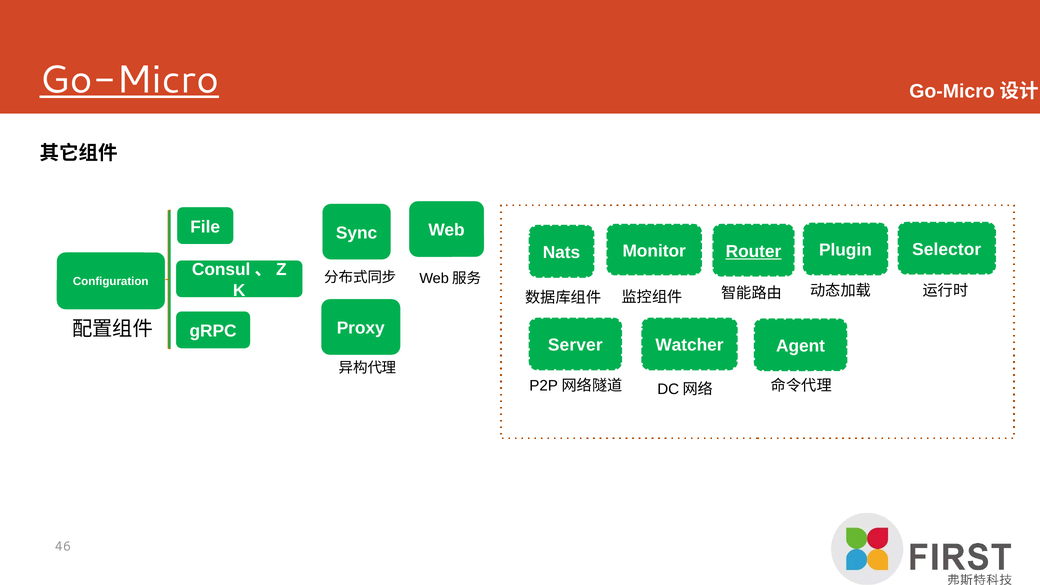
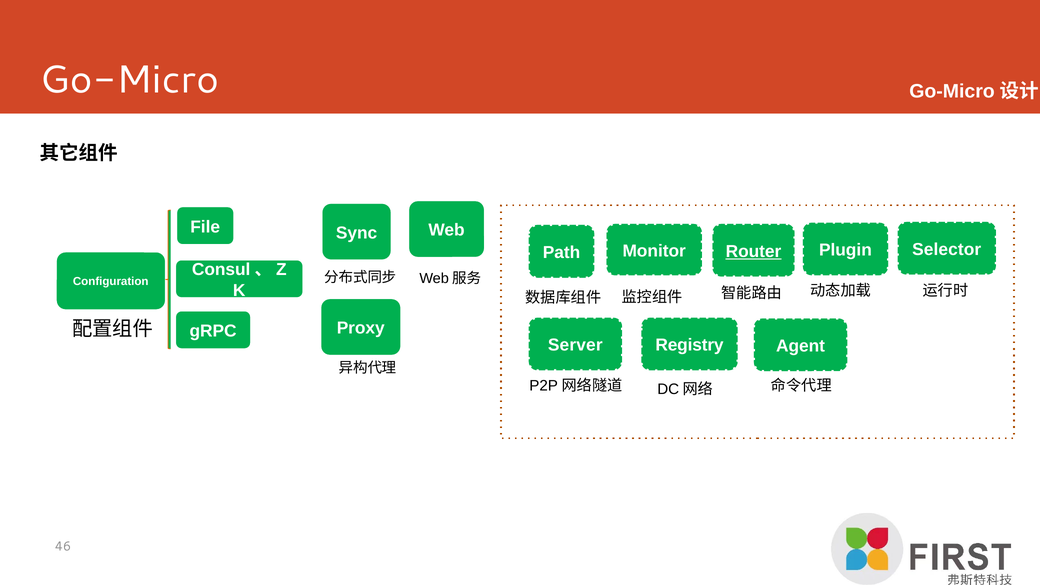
Go-Micro underline: present -> none
Nats: Nats -> Path
Watcher: Watcher -> Registry
